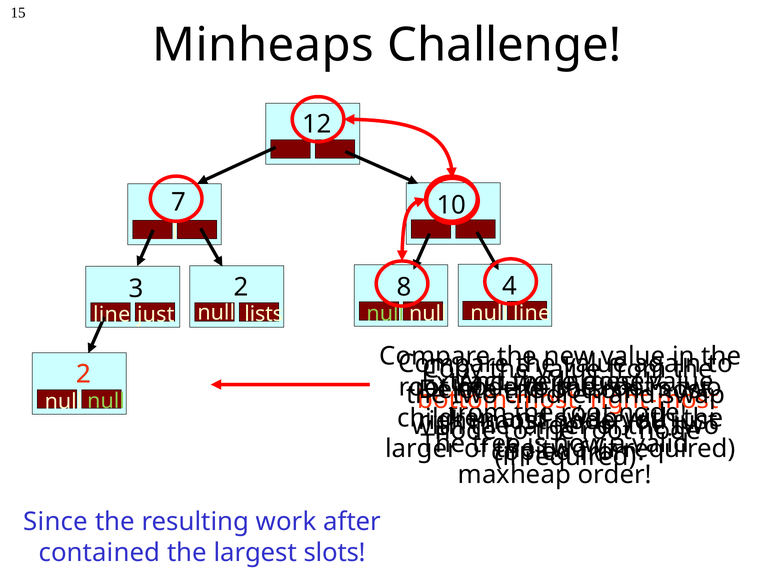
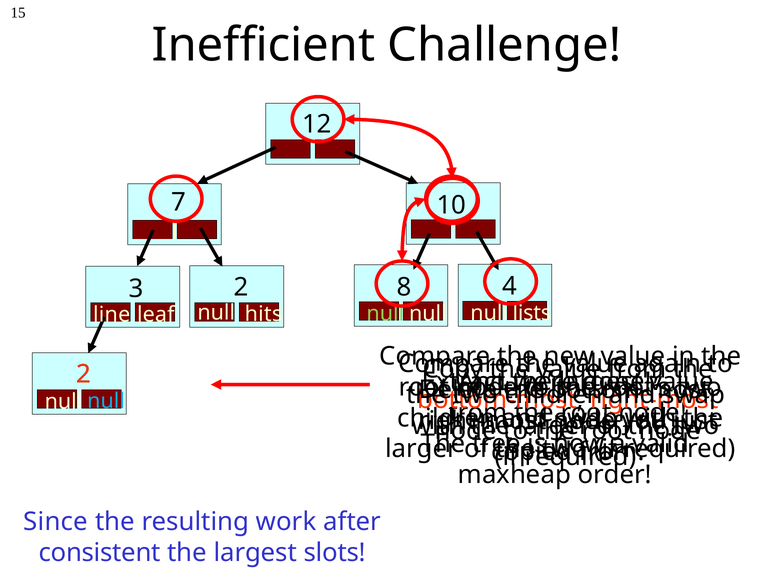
Minheaps: Minheaps -> Inefficient
line at (532, 313): line -> lists
lists: lists -> hits
just at (156, 315): just -> leaf
null at (106, 402) colour: light green -> light blue
contained: contained -> consistent
